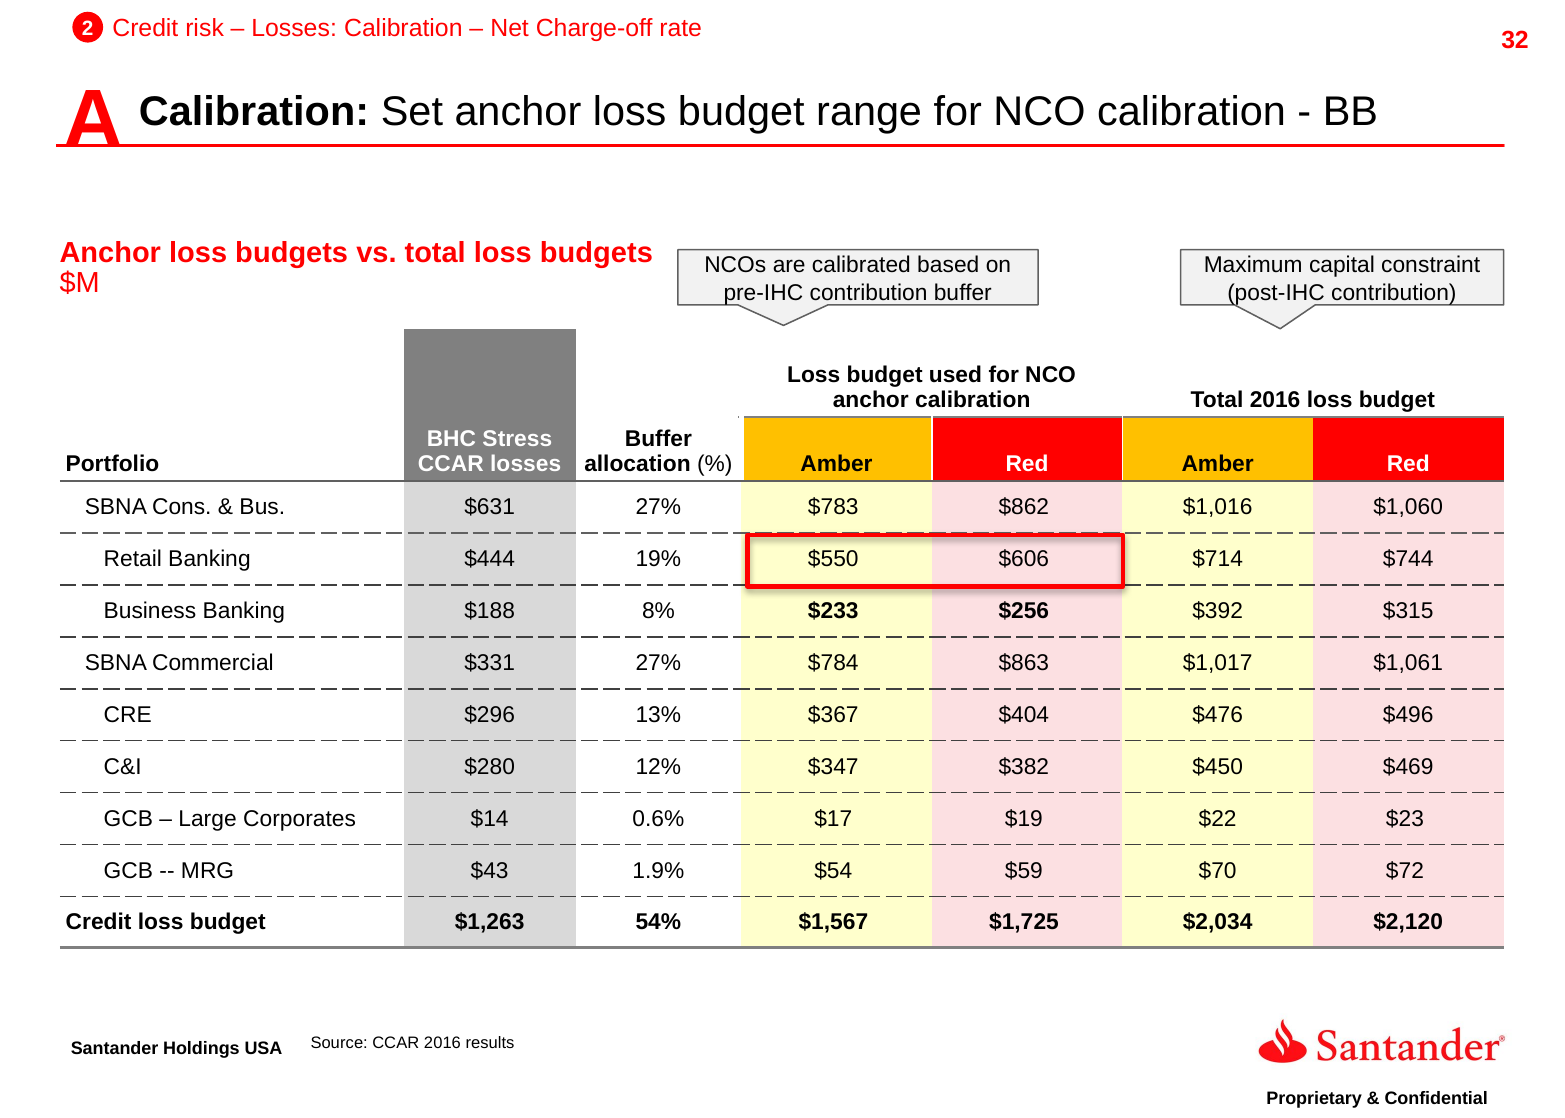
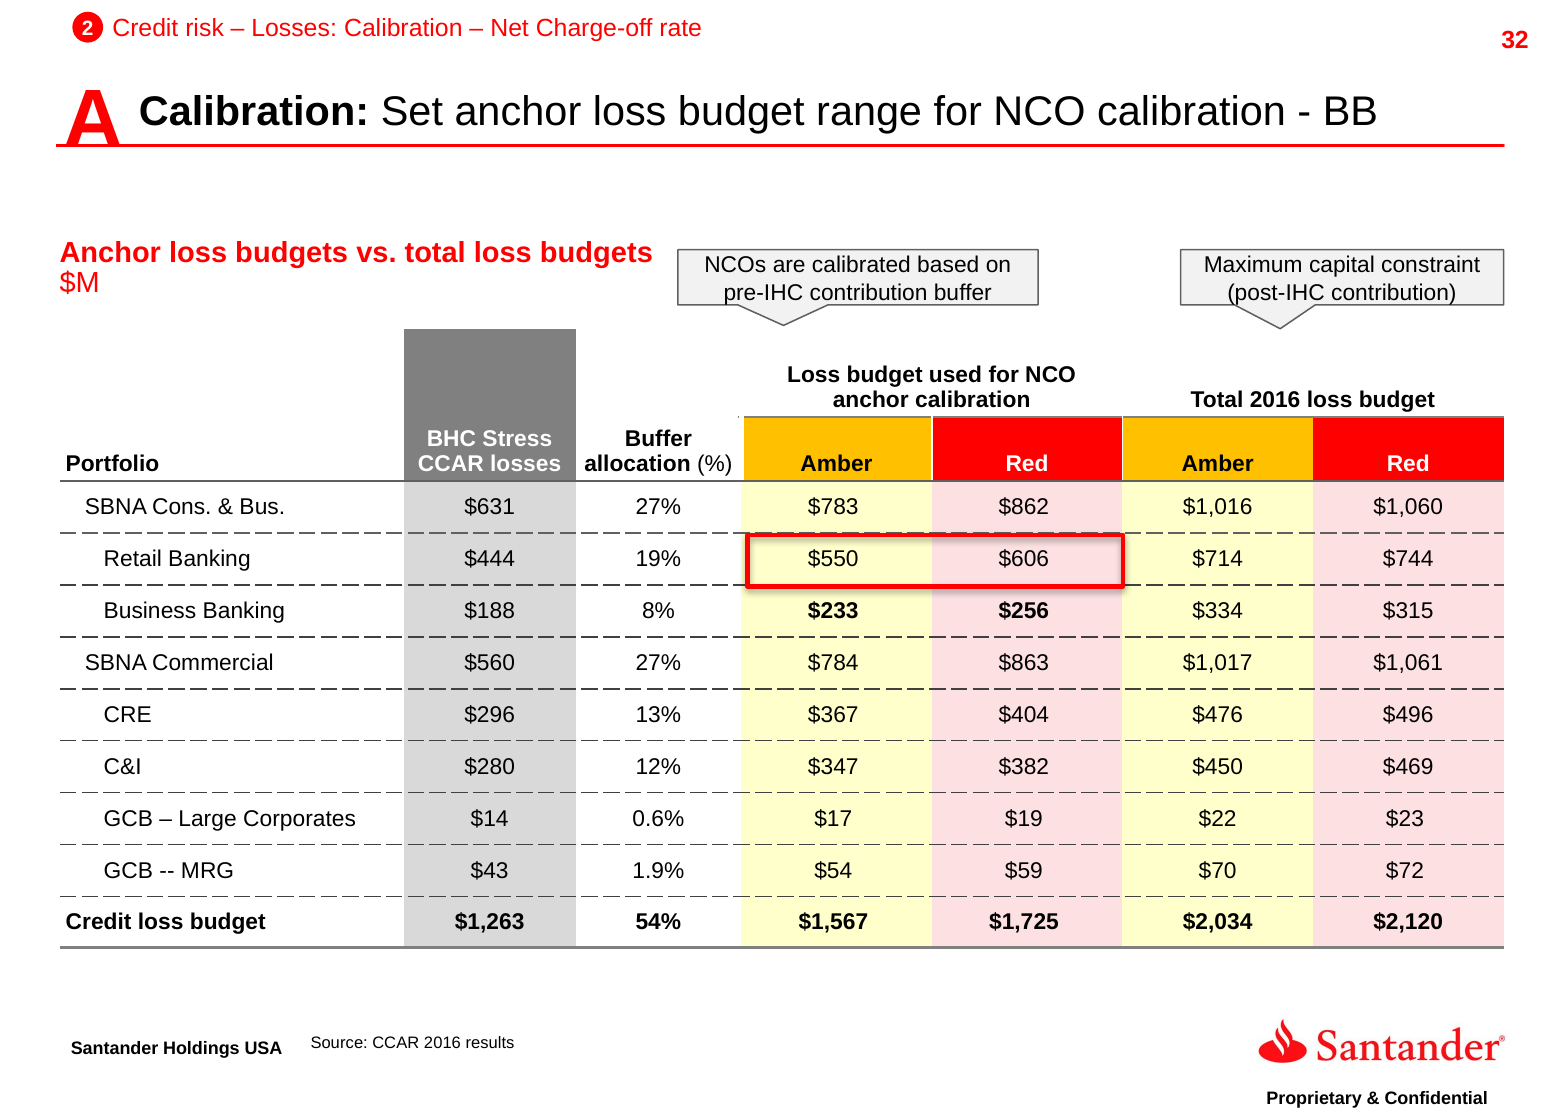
$392: $392 -> $334
$331: $331 -> $560
